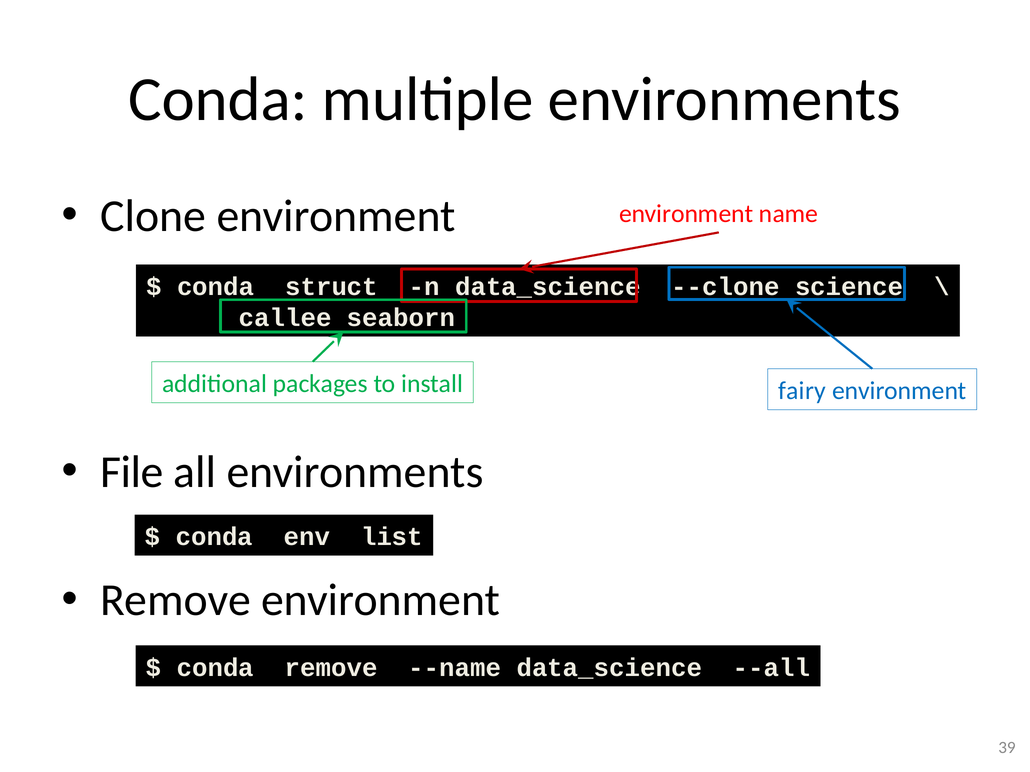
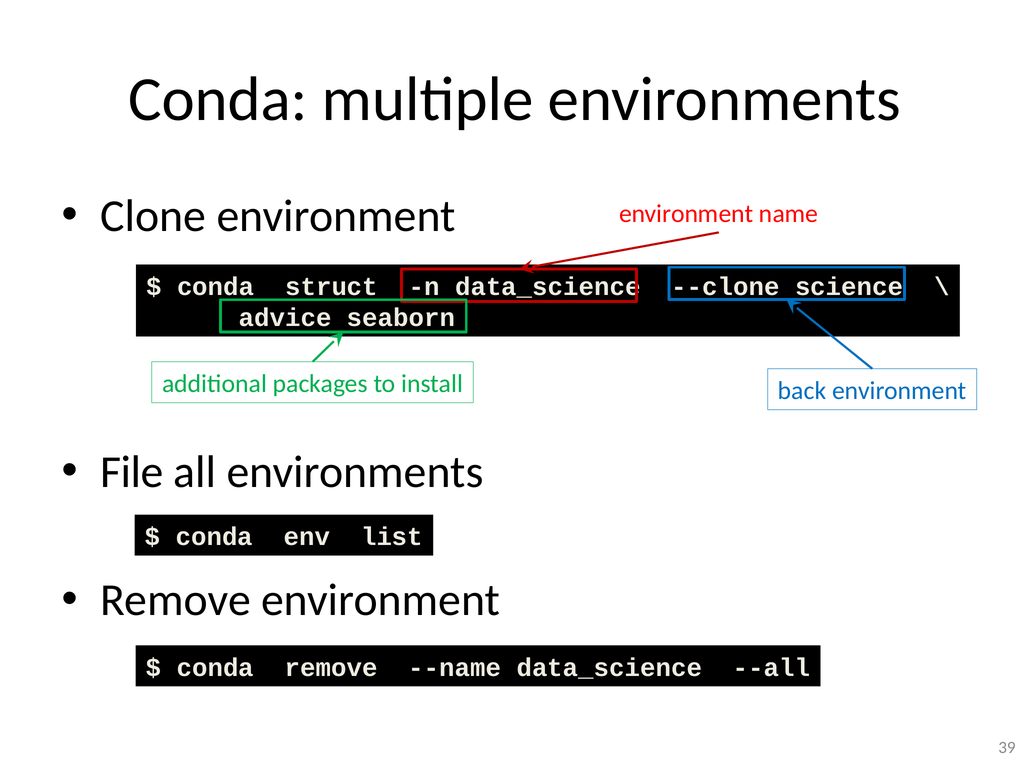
callee: callee -> advice
fairy: fairy -> back
